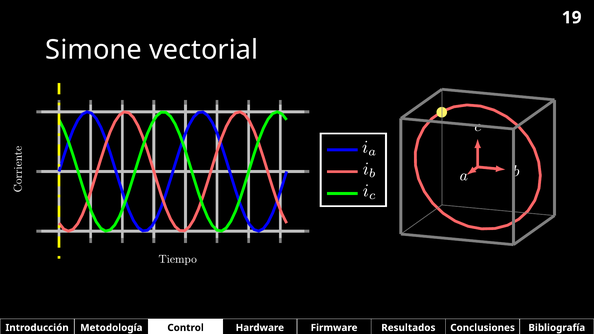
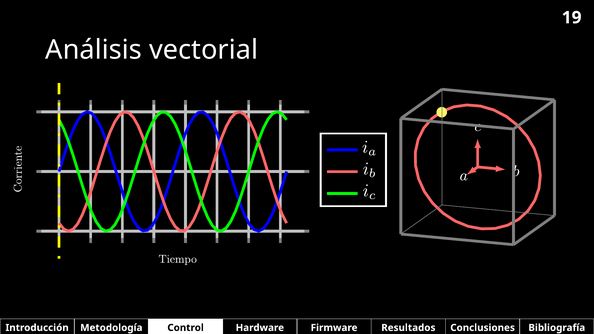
Simone: Simone -> Análisis
